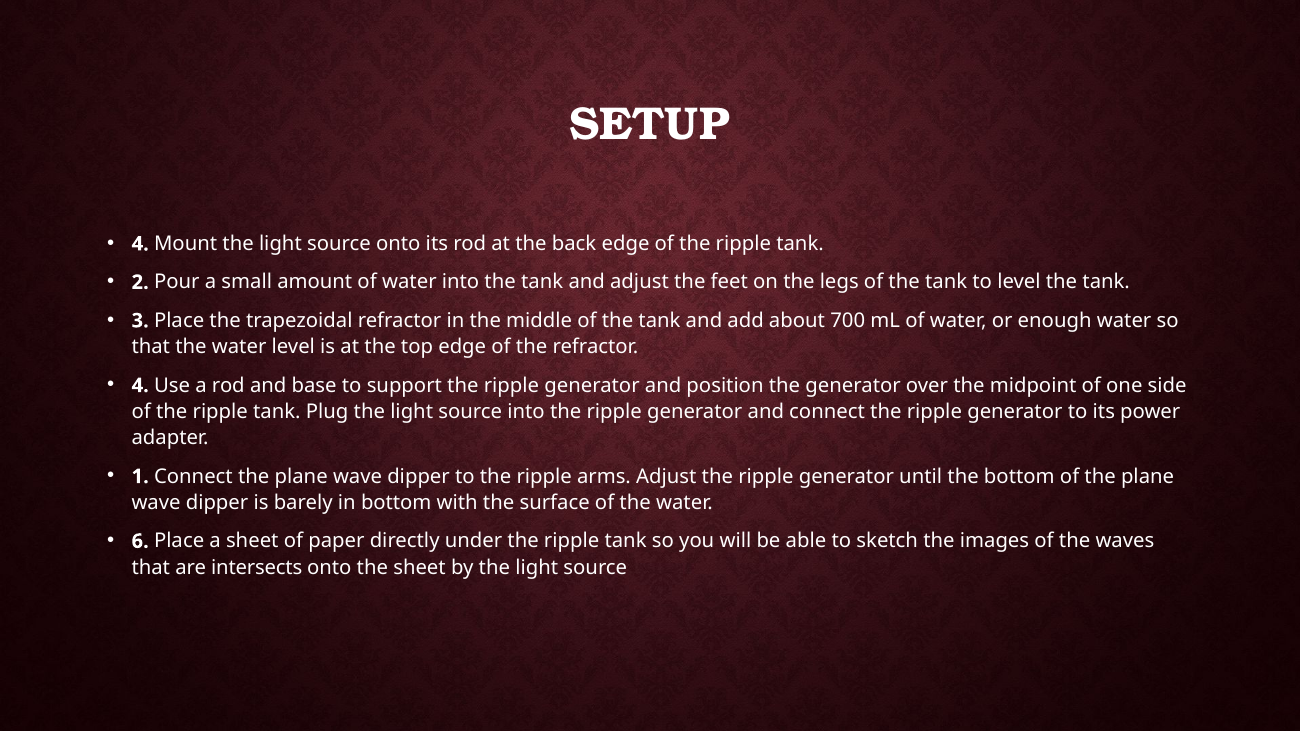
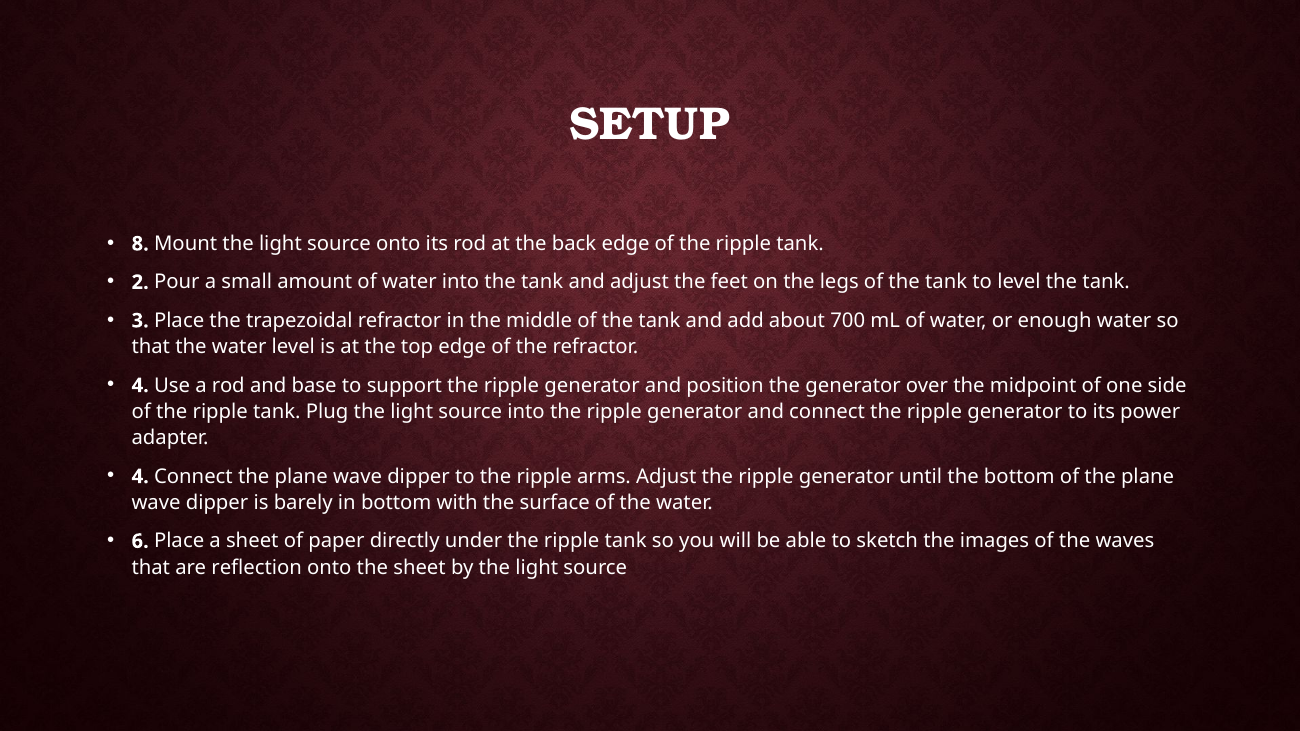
4 at (140, 244): 4 -> 8
1 at (140, 477): 1 -> 4
intersects: intersects -> reflection
